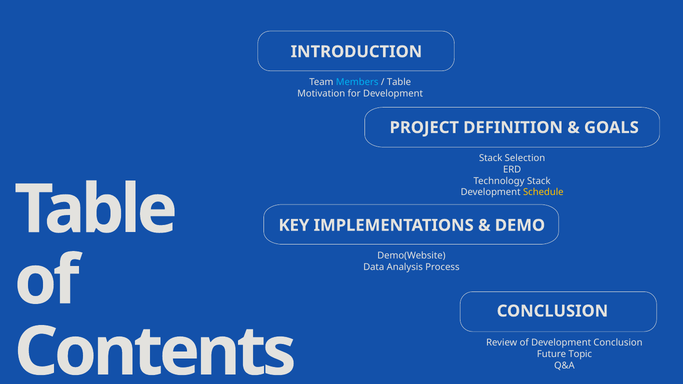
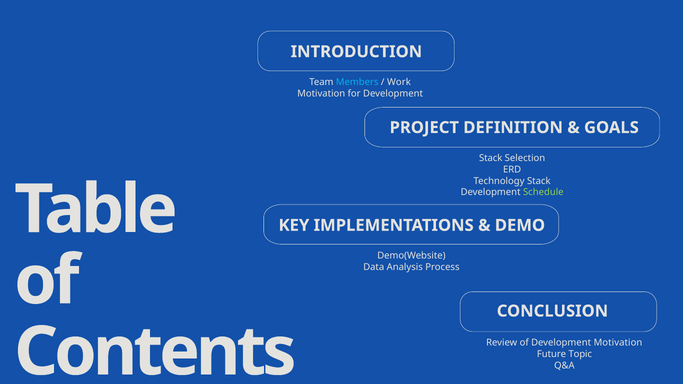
Table at (399, 82): Table -> Work
Schedule colour: yellow -> light green
Development Conclusion: Conclusion -> Motivation
